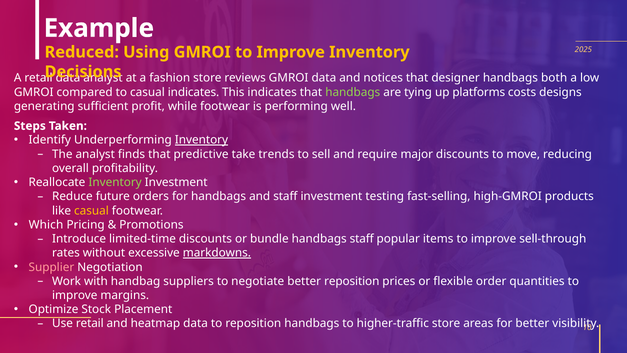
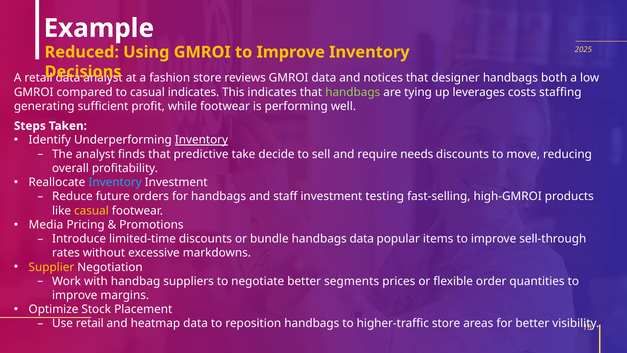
platforms: platforms -> leverages
designs: designs -> staffing
trends: trends -> decide
major: major -> needs
Inventory at (115, 182) colour: light green -> light blue
Which: Which -> Media
handbags staff: staff -> data
markdowns underline: present -> none
Supplier colour: pink -> yellow
better reposition: reposition -> segments
